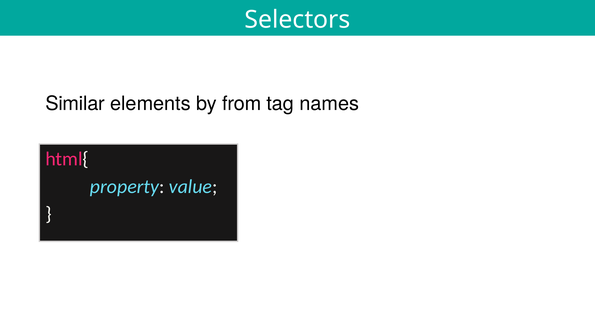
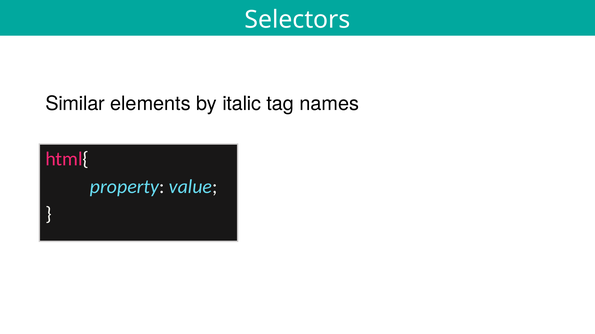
from: from -> italic
